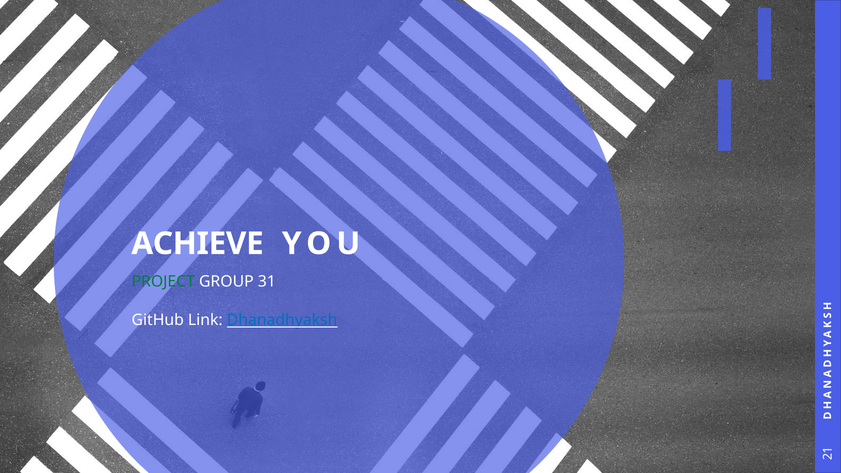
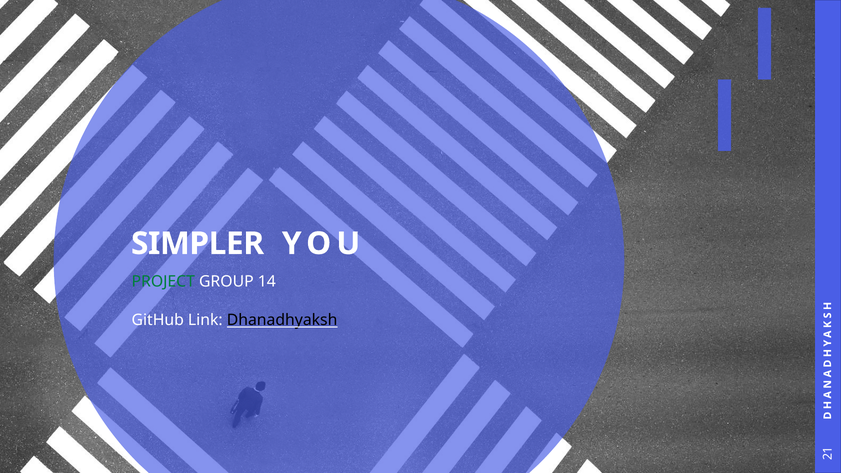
ACHIEVE: ACHIEVE -> SIMPLER
31: 31 -> 14
Dhanadhyaksh colour: blue -> black
